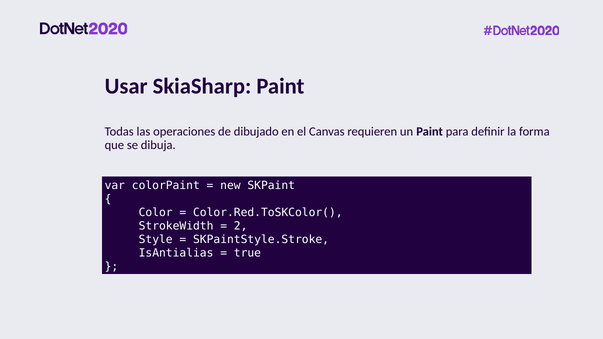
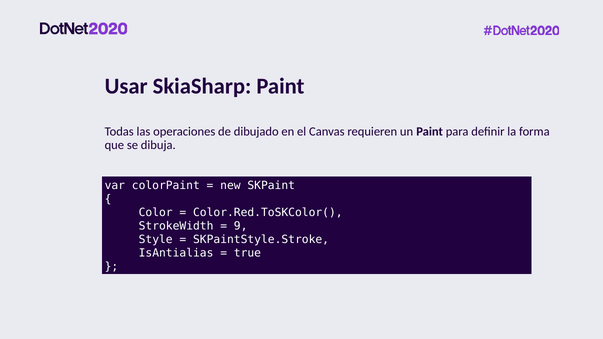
2: 2 -> 9
